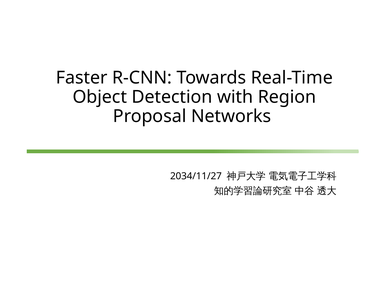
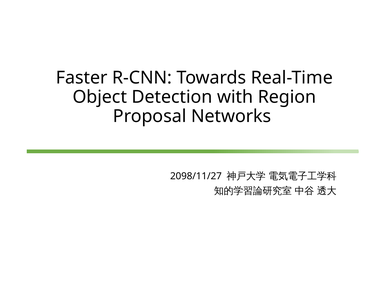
2034/11/27: 2034/11/27 -> 2098/11/27
